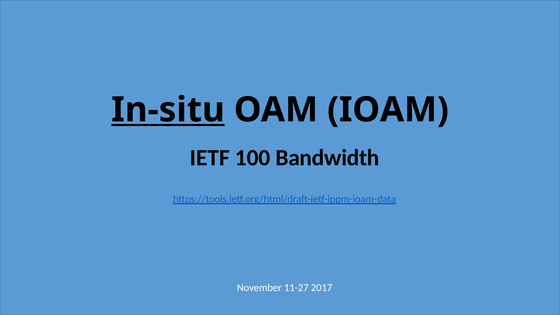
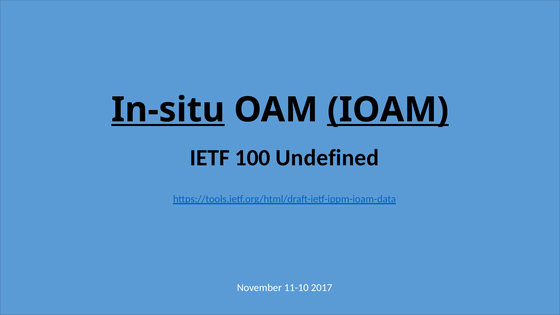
IOAM underline: none -> present
Bandwidth: Bandwidth -> Undefined
11-27: 11-27 -> 11-10
